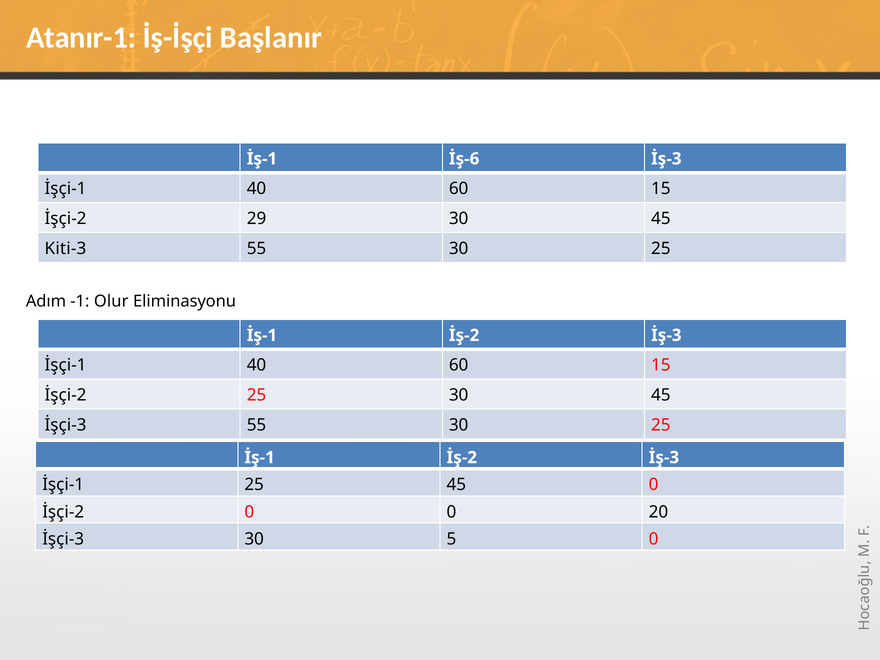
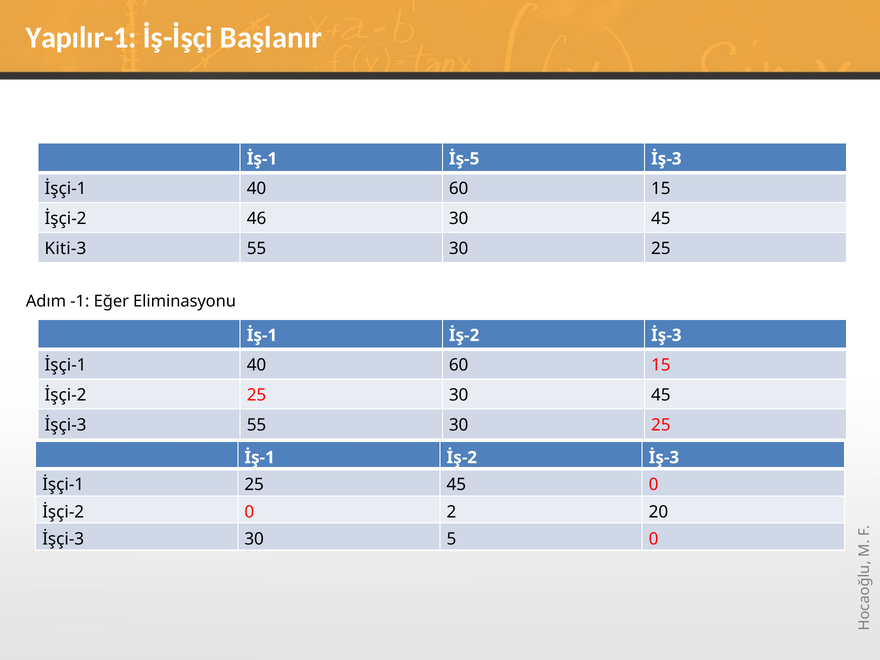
Atanır-1: Atanır-1 -> Yapılır-1
İş-6: İş-6 -> İş-5
29: 29 -> 46
Olur: Olur -> Eğer
0 0: 0 -> 2
